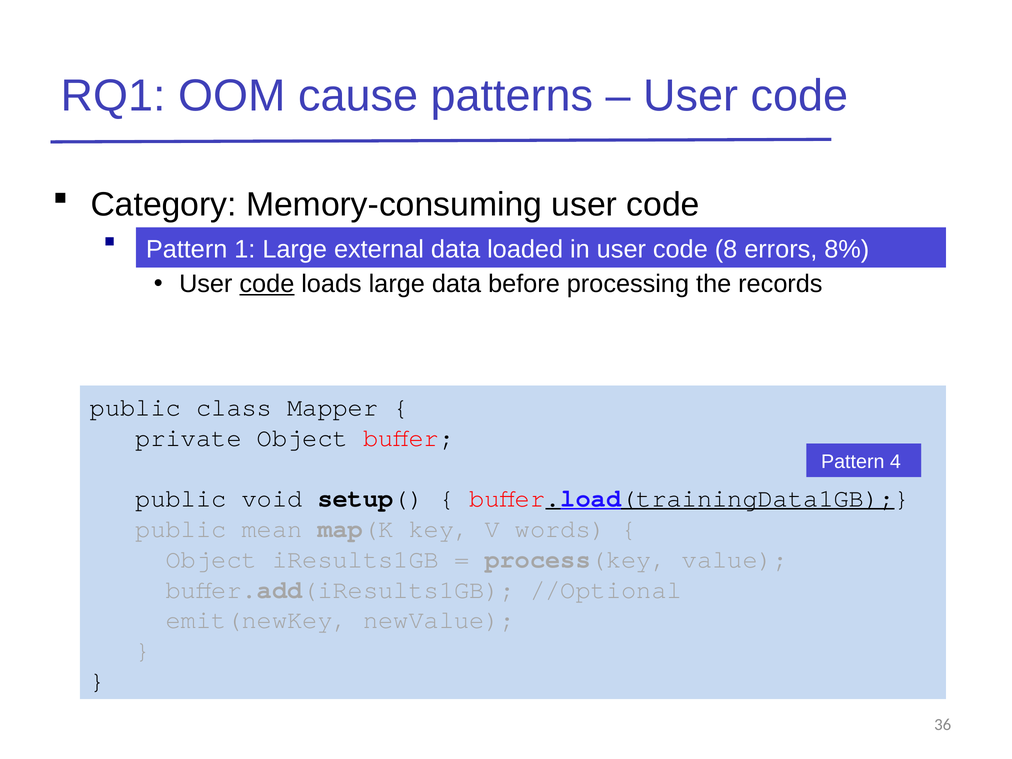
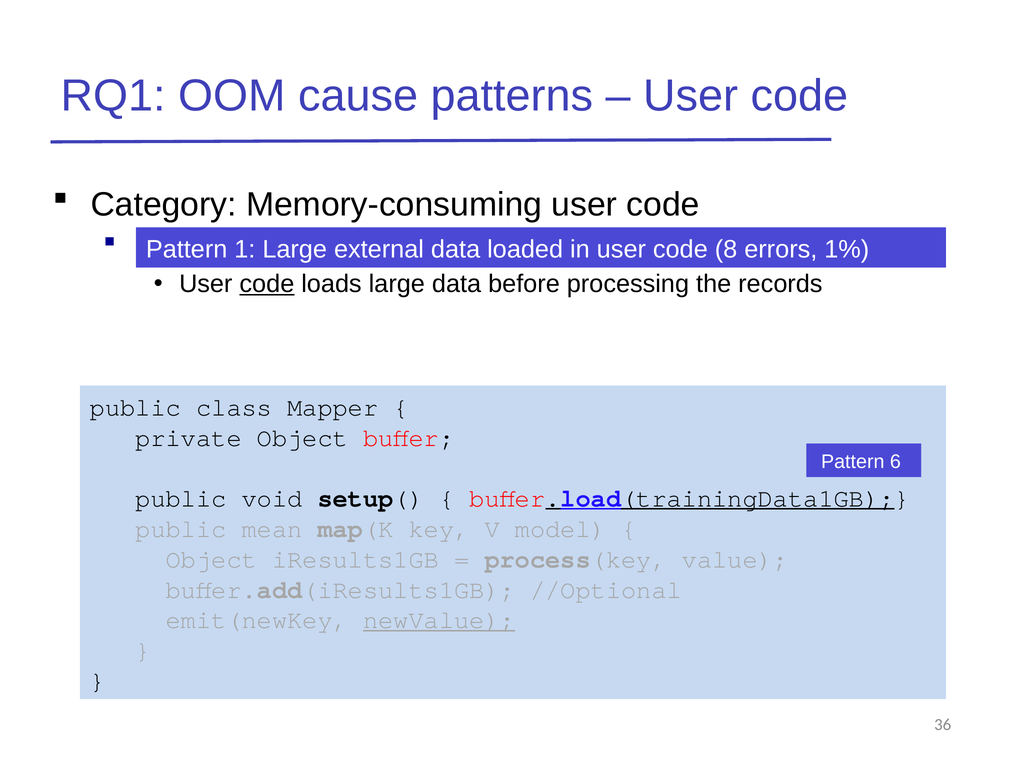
8%: 8% -> 1%
4: 4 -> 6
words: words -> model
newValue underline: none -> present
